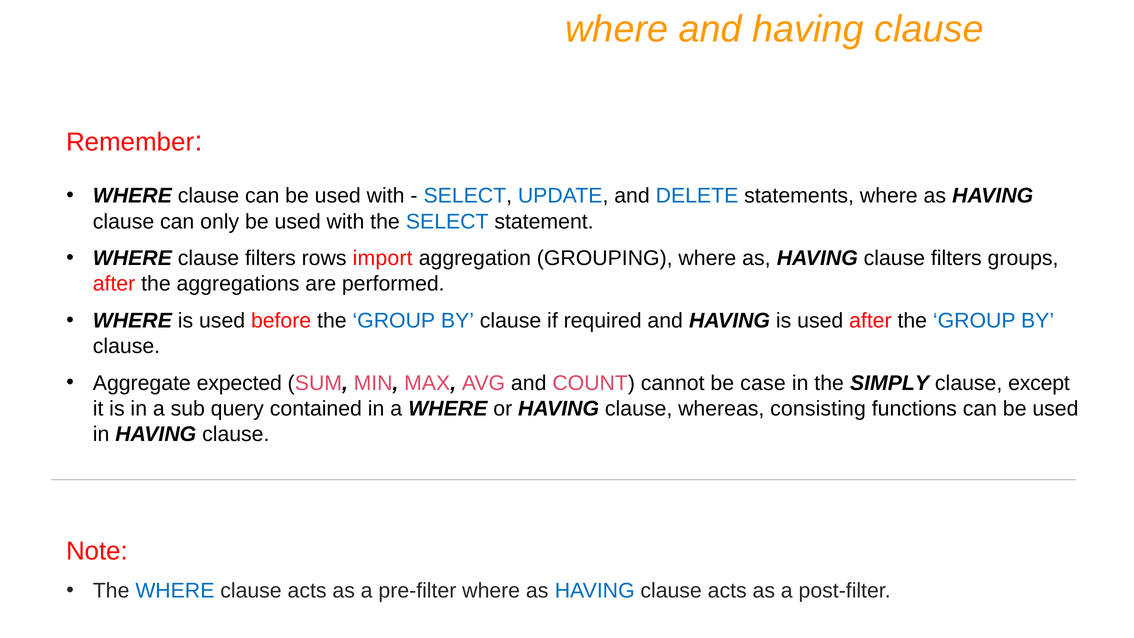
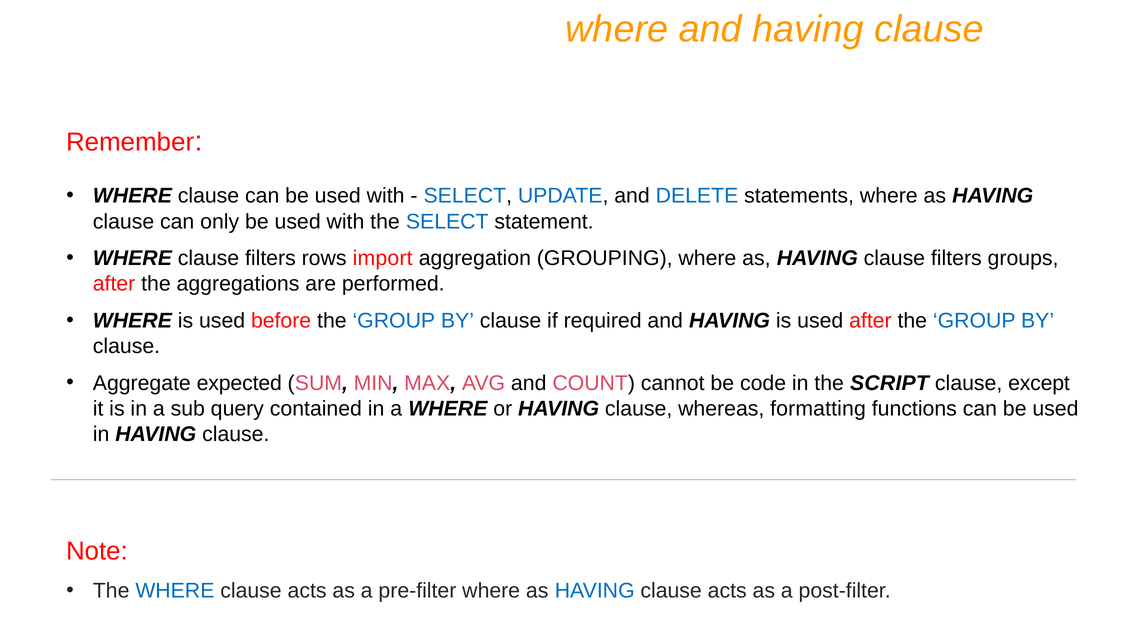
case: case -> code
SIMPLY: SIMPLY -> SCRIPT
consisting: consisting -> formatting
